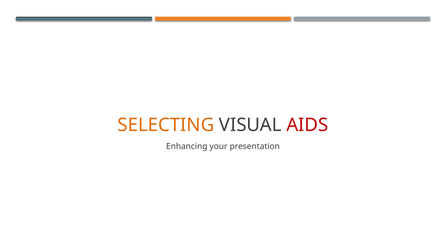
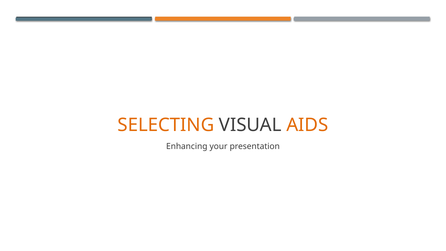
AIDS colour: red -> orange
